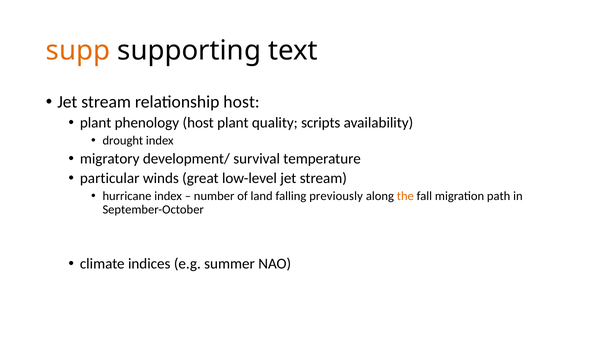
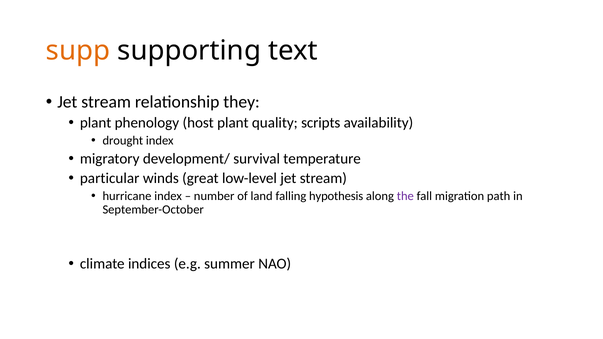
relationship host: host -> they
previously: previously -> hypothesis
the colour: orange -> purple
